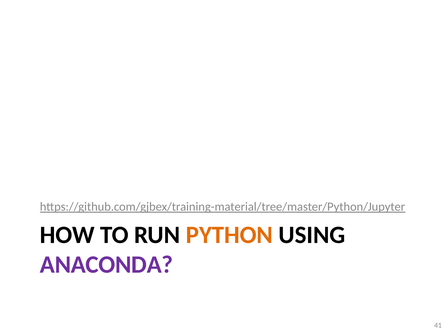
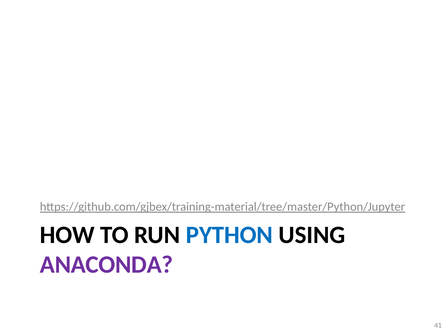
PYTHON colour: orange -> blue
